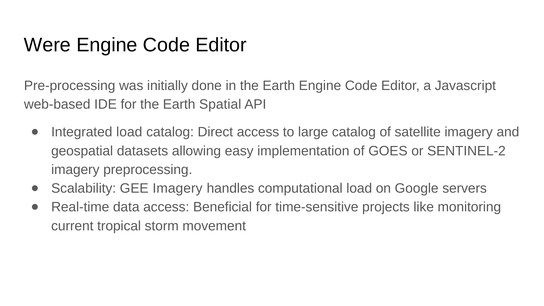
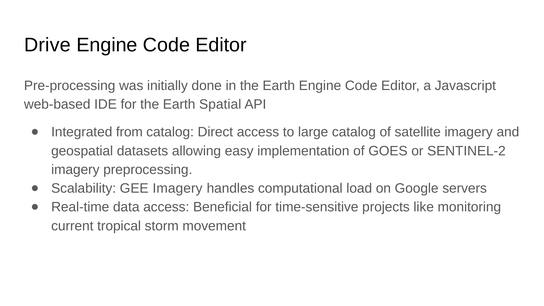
Were: Were -> Drive
Integrated load: load -> from
